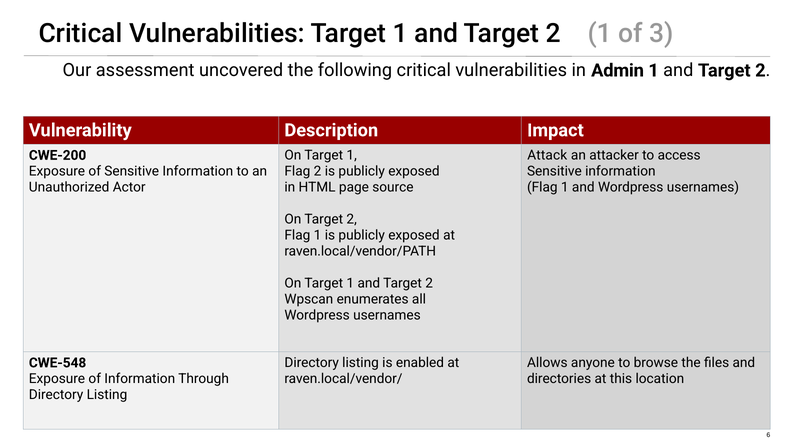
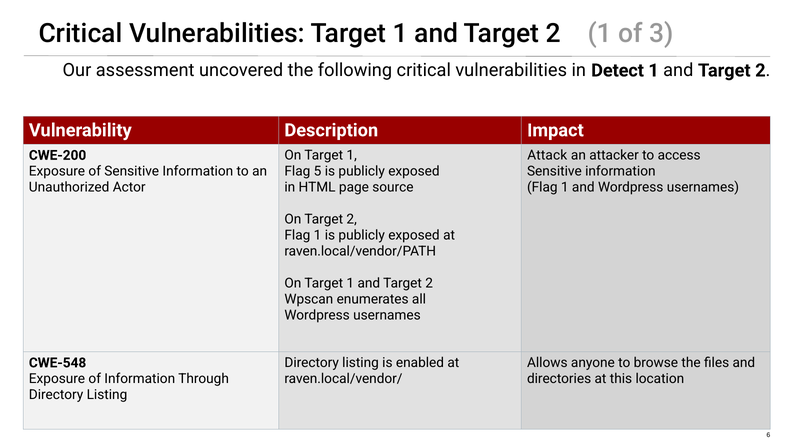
Admin: Admin -> Detect
Flag 2: 2 -> 5
